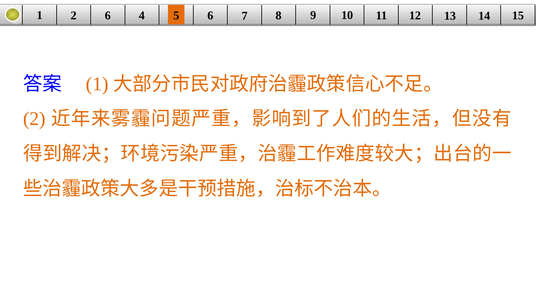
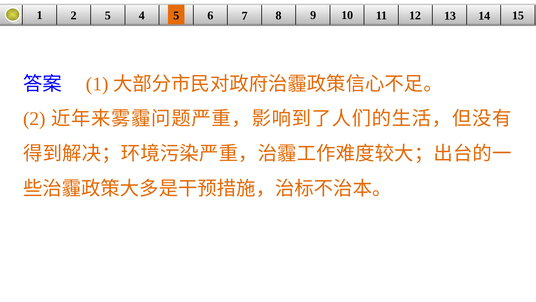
2 6: 6 -> 5
